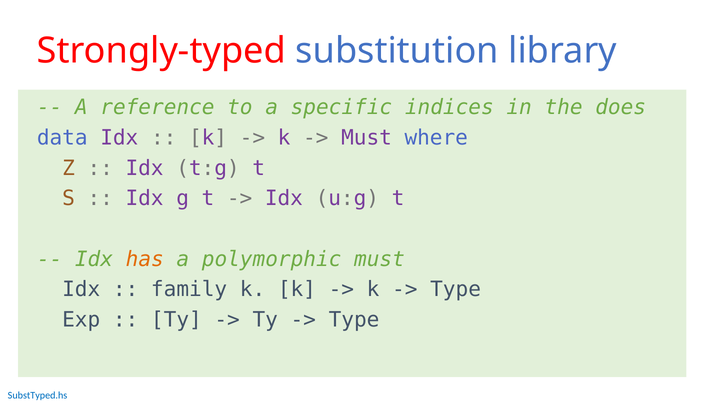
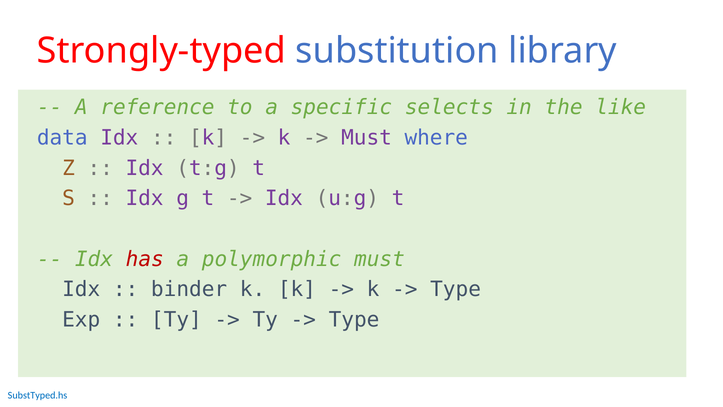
indices: indices -> selects
does: does -> like
has colour: orange -> red
family: family -> binder
